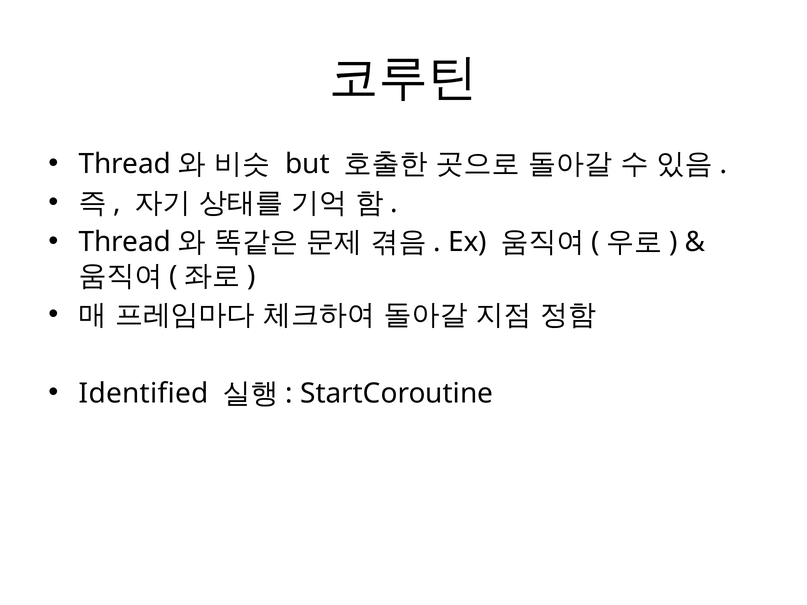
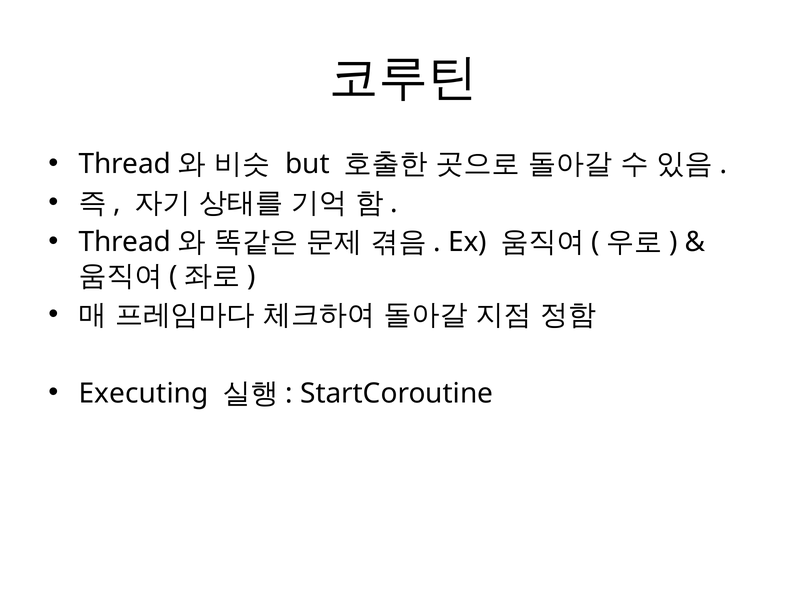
Identified: Identified -> Executing
